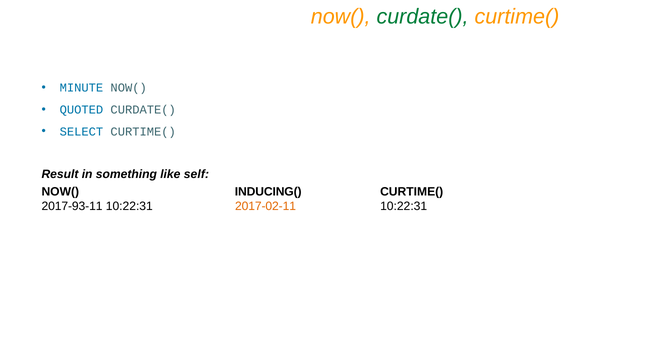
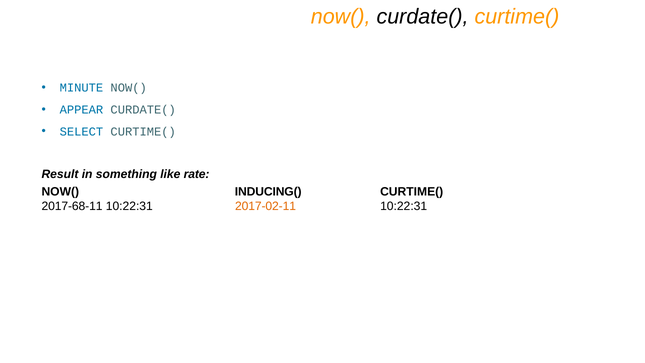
curdate( at (423, 17) colour: green -> black
QUOTED: QUOTED -> APPEAR
self: self -> rate
2017-93-11: 2017-93-11 -> 2017-68-11
